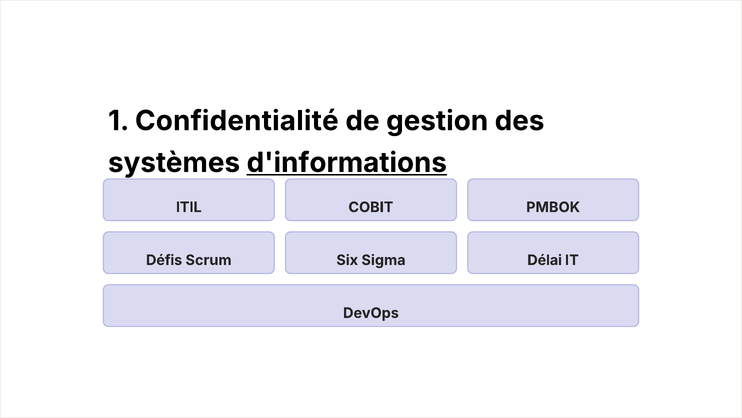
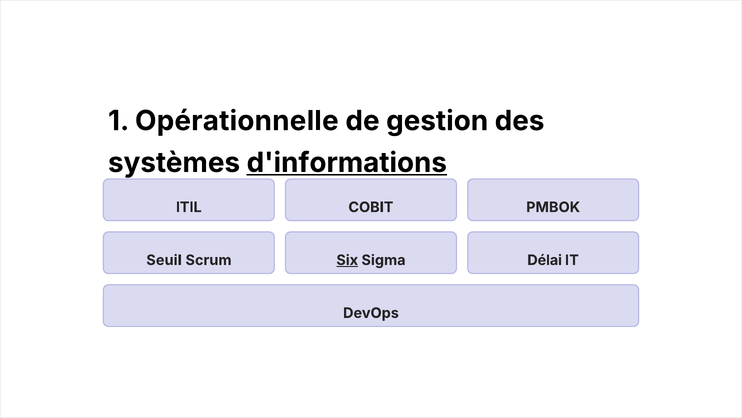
Confidentialité: Confidentialité -> Opérationnelle
Défis: Défis -> Seuil
Six underline: none -> present
